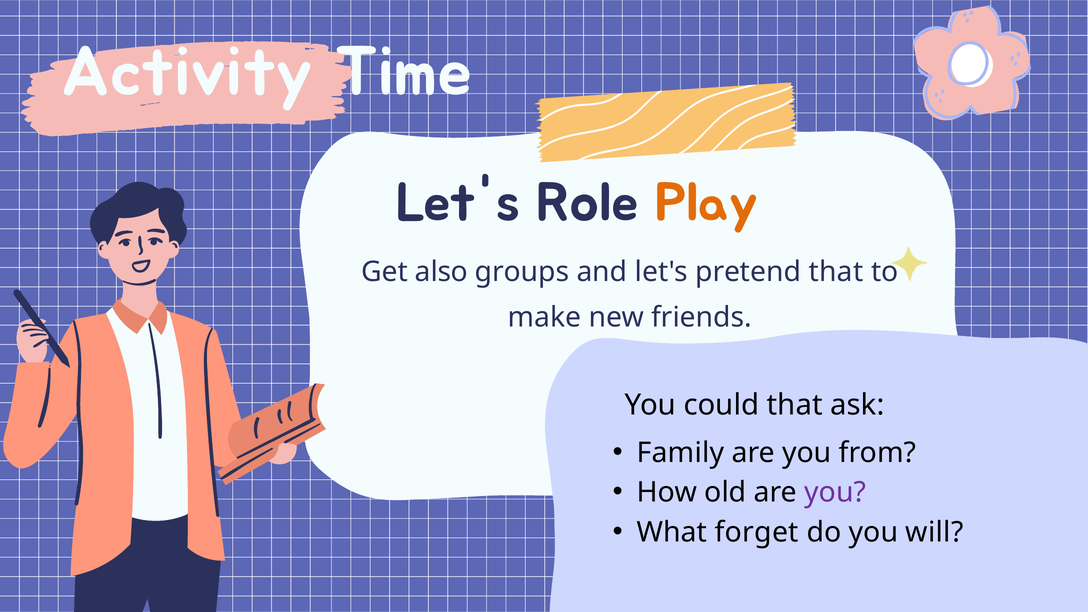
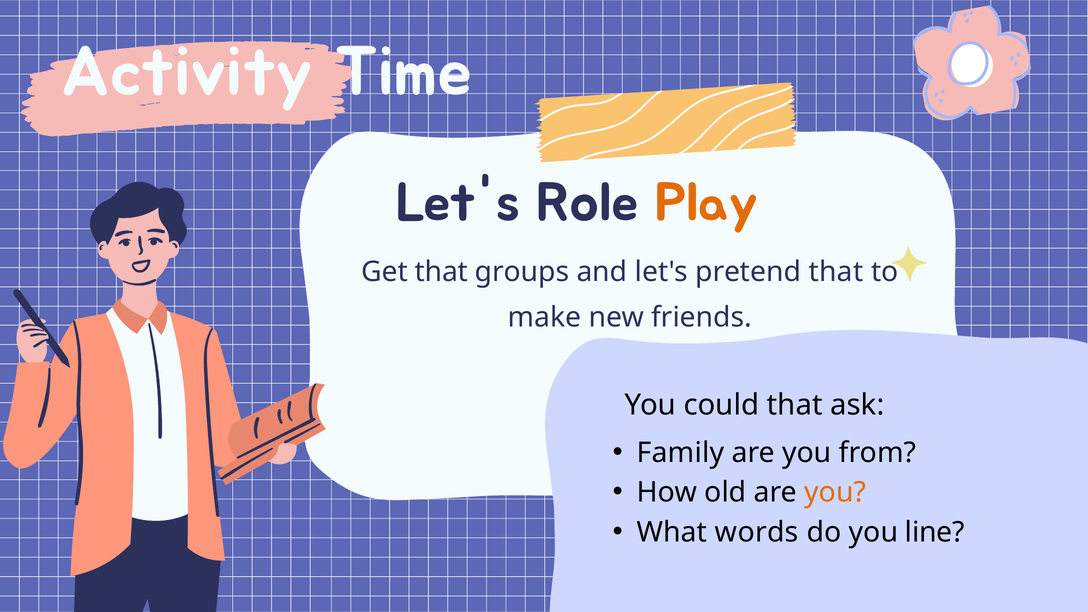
Get also: also -> that
you at (835, 493) colour: purple -> orange
forget: forget -> words
will: will -> line
